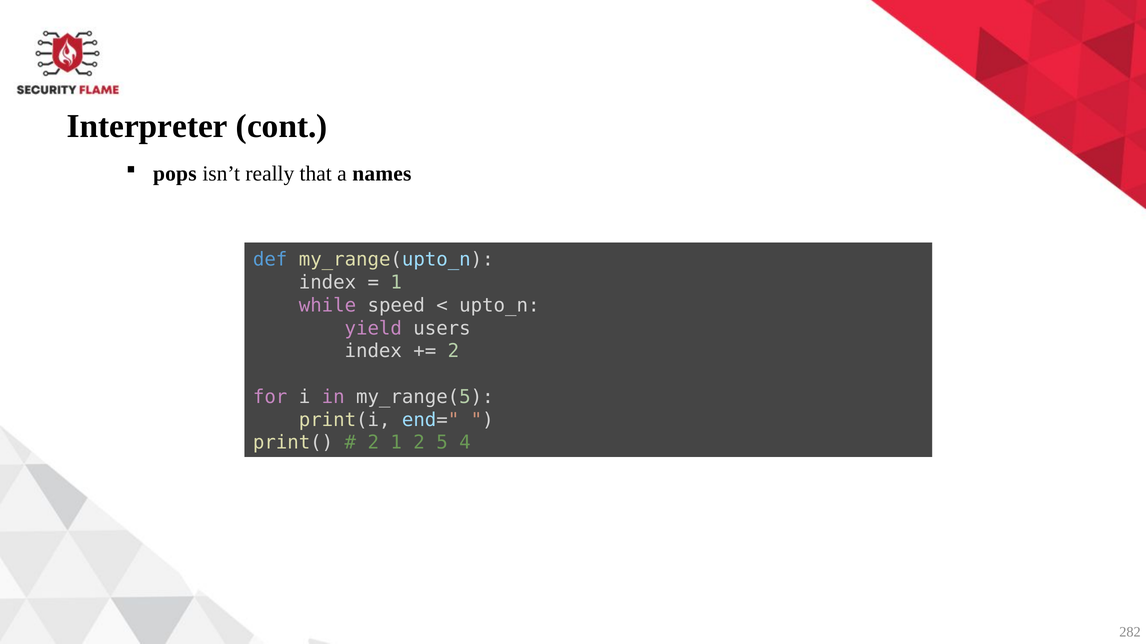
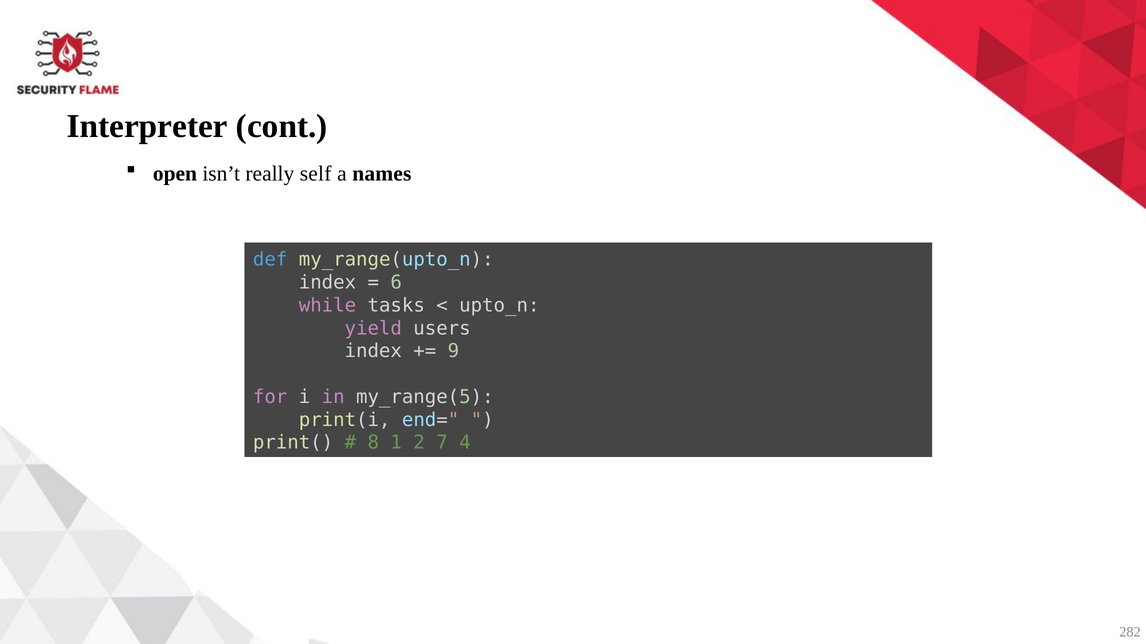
pops: pops -> open
that: that -> self
1 at (396, 283): 1 -> 6
speed: speed -> tasks
2 at (453, 351): 2 -> 9
2 at (373, 443): 2 -> 8
5: 5 -> 7
